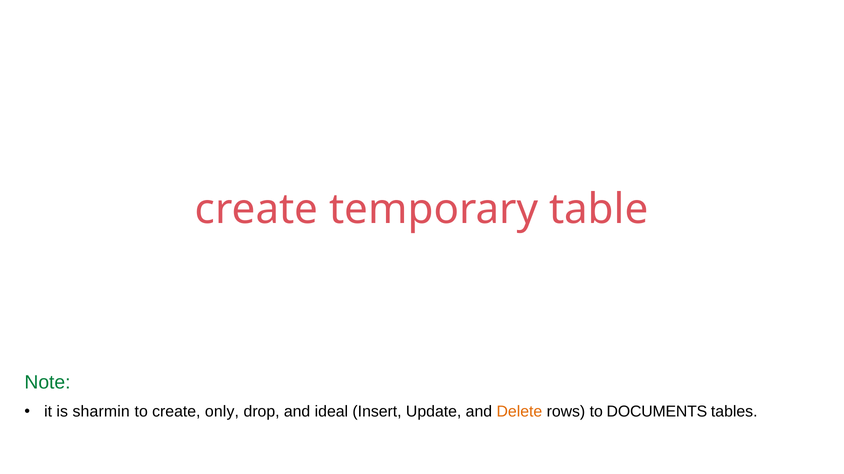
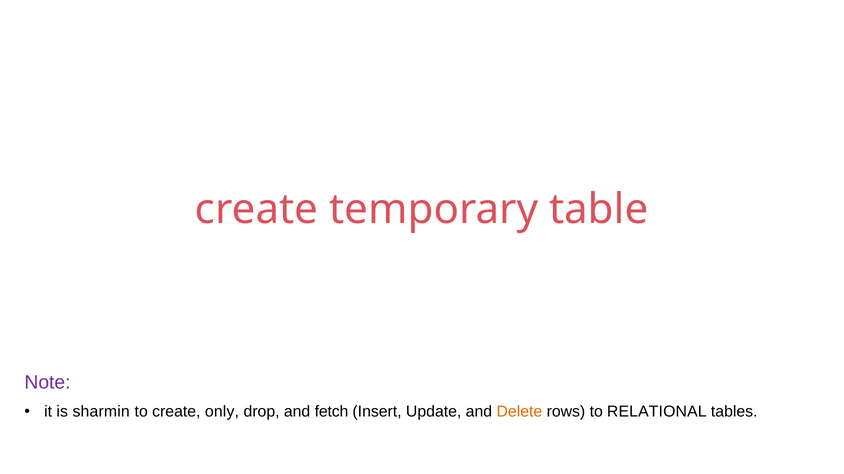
Note colour: green -> purple
ideal: ideal -> fetch
DOCUMENTS: DOCUMENTS -> RELATIONAL
